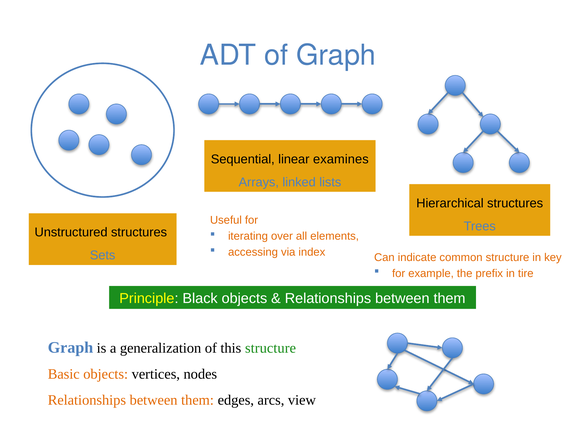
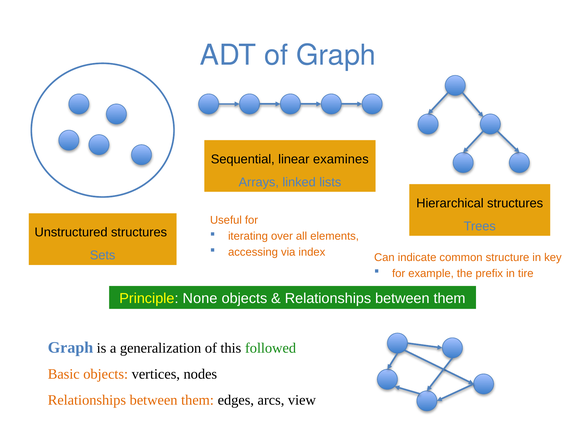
Black: Black -> None
this structure: structure -> followed
